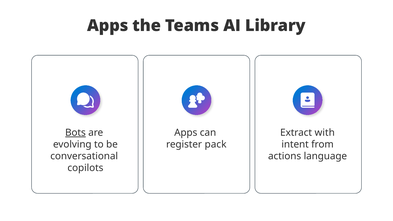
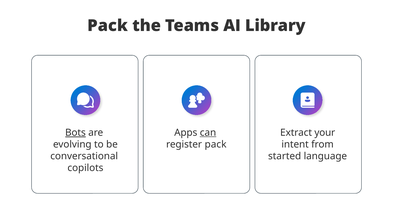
Apps at (108, 26): Apps -> Pack
can underline: none -> present
with: with -> your
actions: actions -> started
